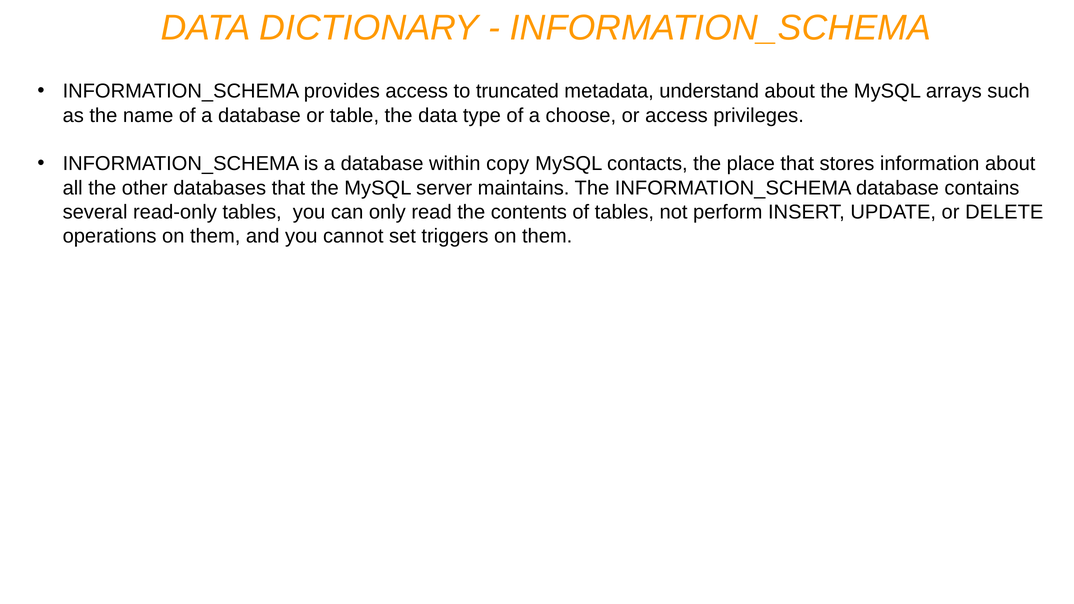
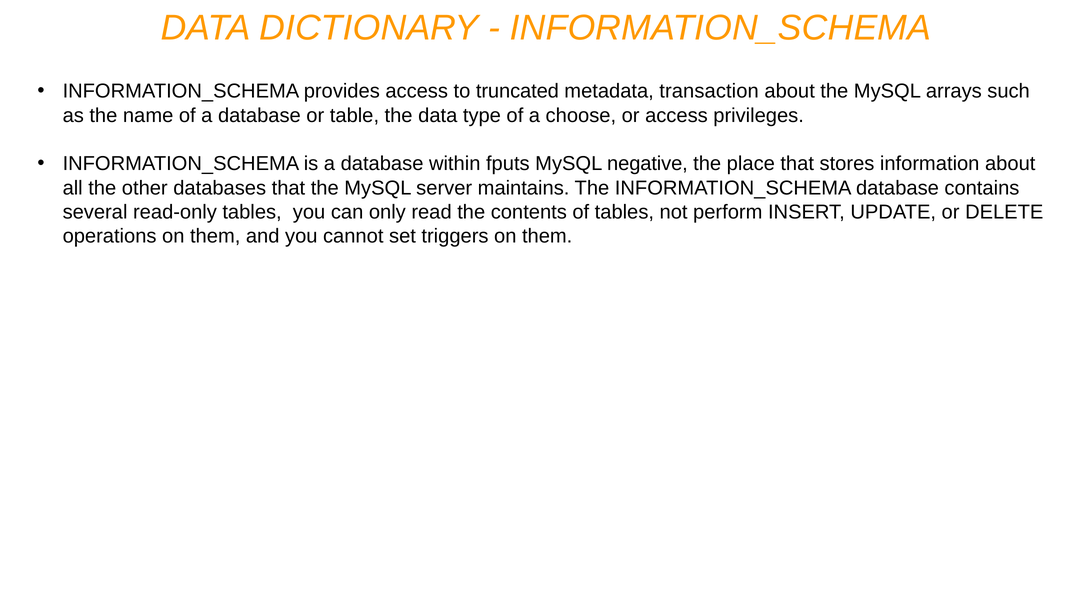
understand: understand -> transaction
copy: copy -> fputs
contacts: contacts -> negative
